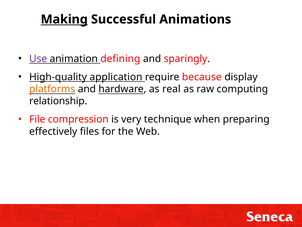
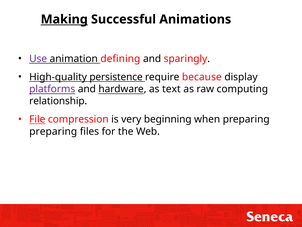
application: application -> persistence
platforms colour: orange -> purple
real: real -> text
File underline: none -> present
technique: technique -> beginning
effectively at (53, 131): effectively -> preparing
